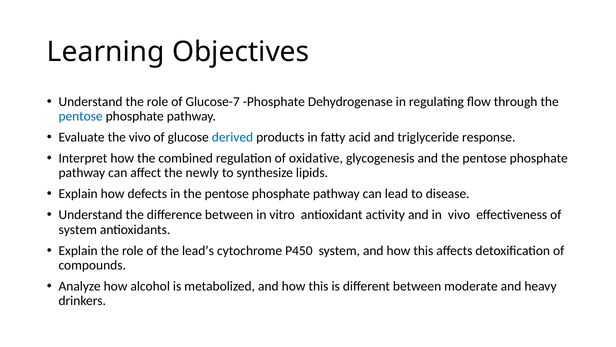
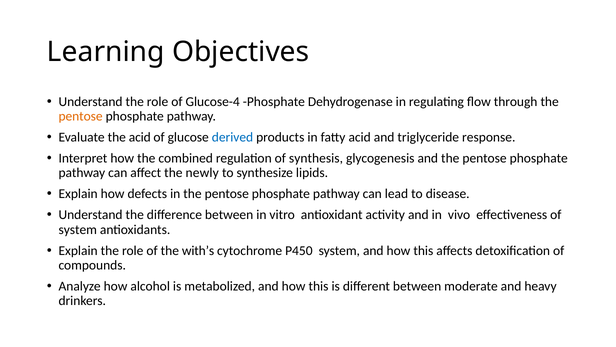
Glucose-7: Glucose-7 -> Glucose-4
pentose at (81, 116) colour: blue -> orange
the vivo: vivo -> acid
oxidative: oxidative -> synthesis
lead’s: lead’s -> with’s
